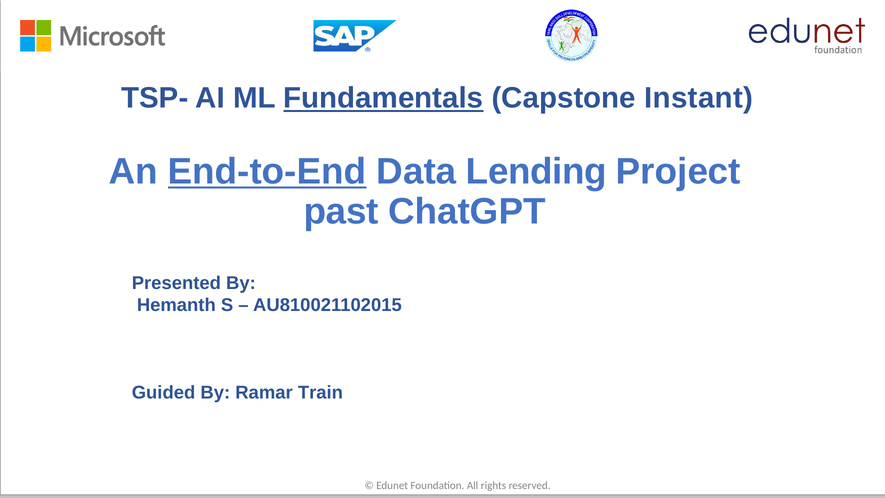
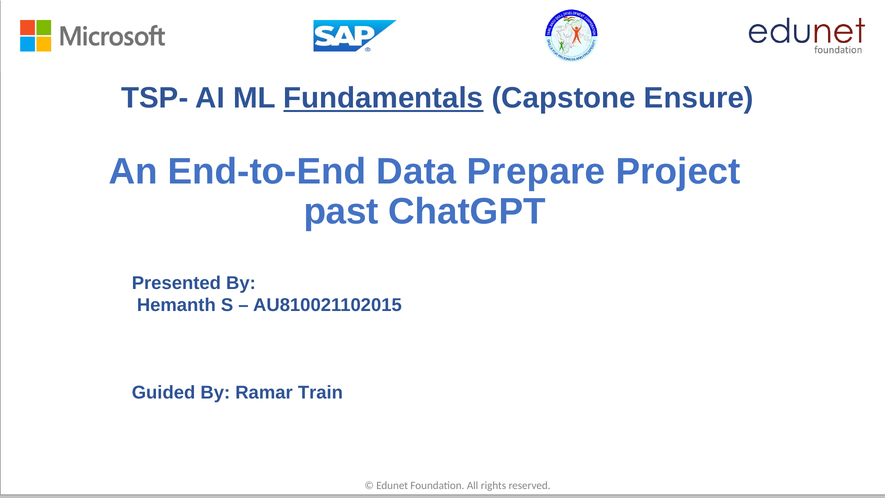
Instant: Instant -> Ensure
End-to-End underline: present -> none
Lending: Lending -> Prepare
